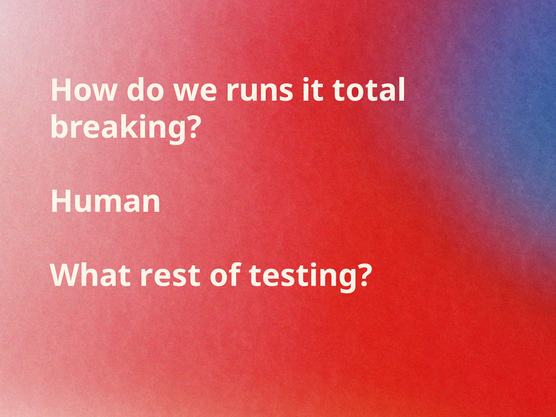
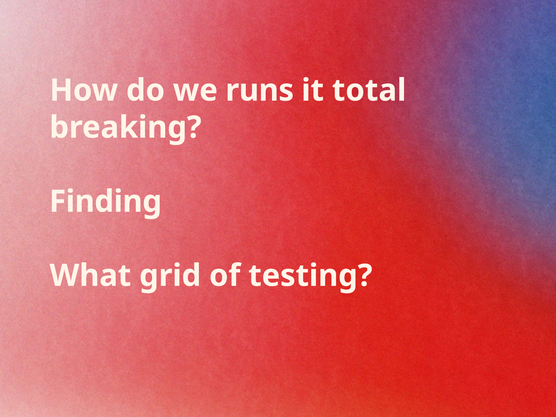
Human: Human -> Finding
rest: rest -> grid
